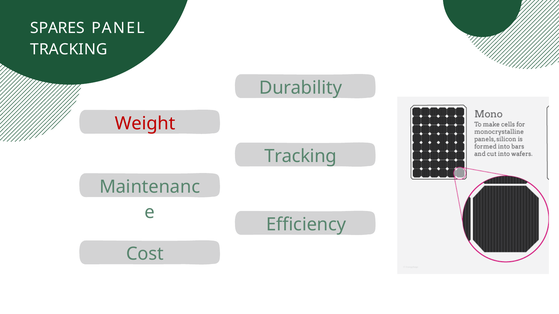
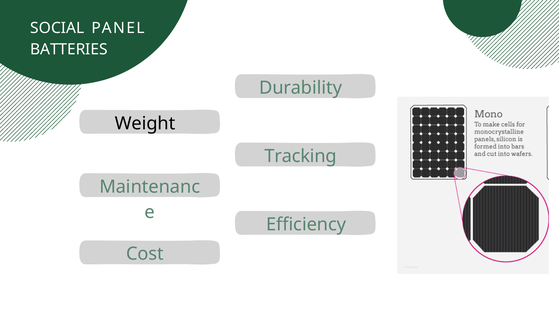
SPARES: SPARES -> SOCIAL
TRACKING at (69, 50): TRACKING -> BATTERIES
Weight colour: red -> black
